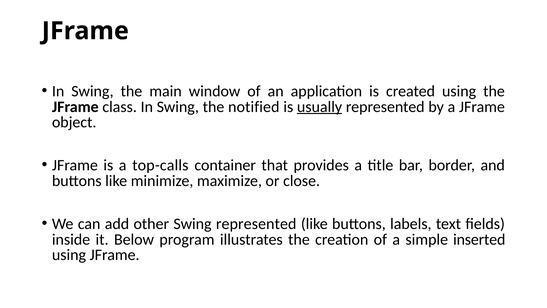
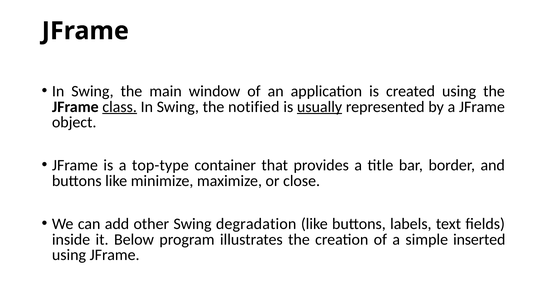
class underline: none -> present
top-calls: top-calls -> top-type
Swing represented: represented -> degradation
